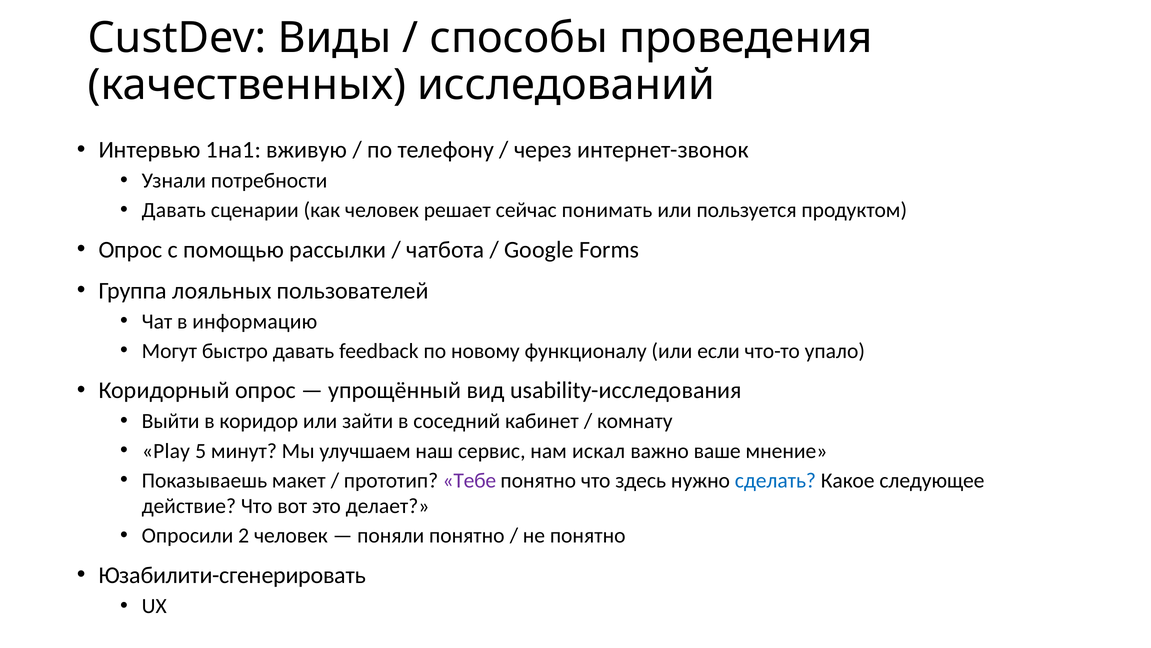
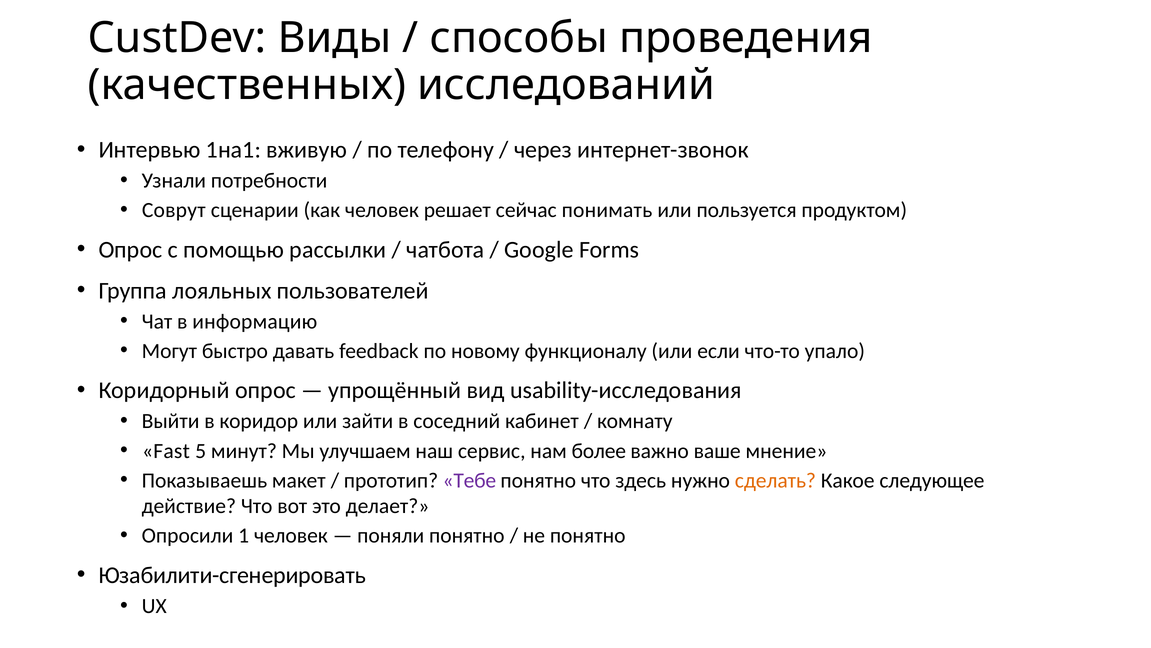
Давать at (174, 210): Давать -> Соврут
Play: Play -> Fast
искал: искал -> более
сделать colour: blue -> orange
2: 2 -> 1
